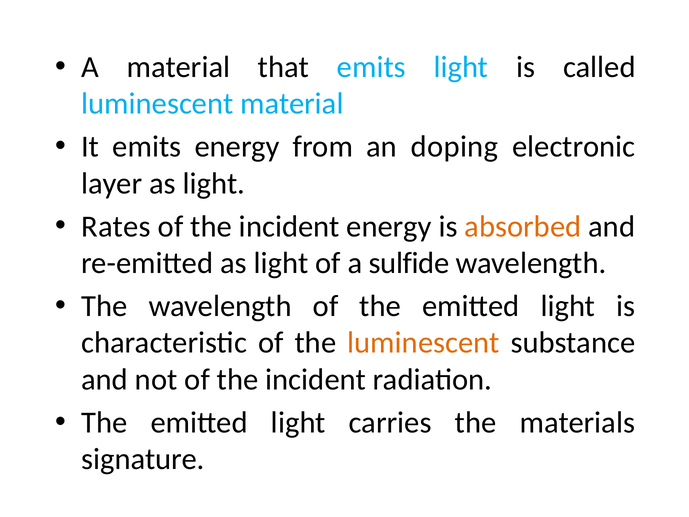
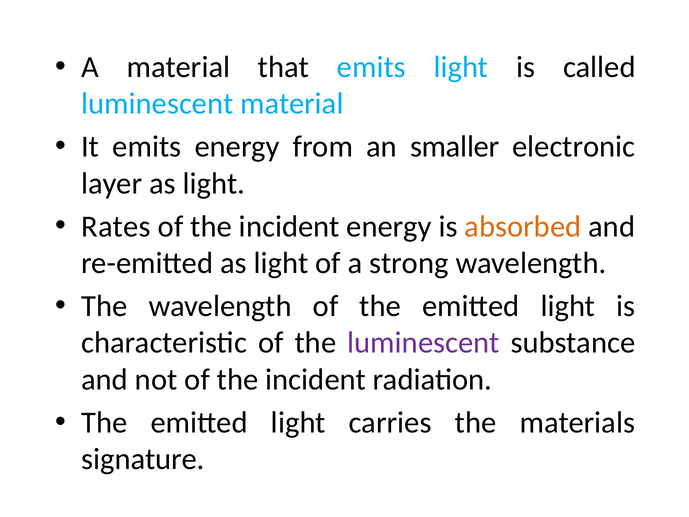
doping: doping -> smaller
sulfide: sulfide -> strong
luminescent at (424, 343) colour: orange -> purple
